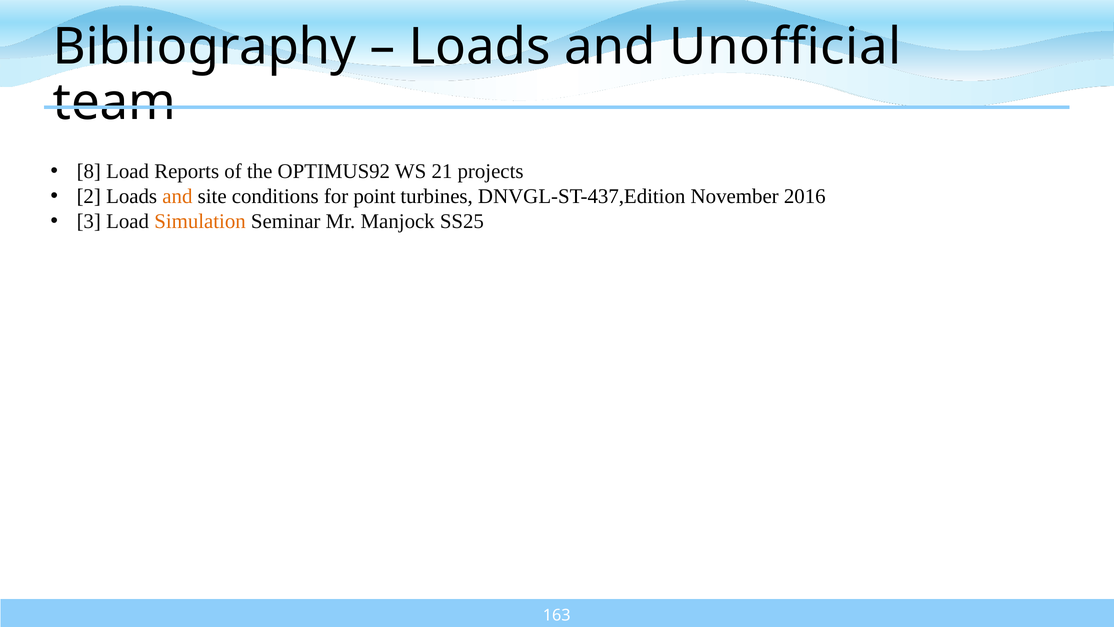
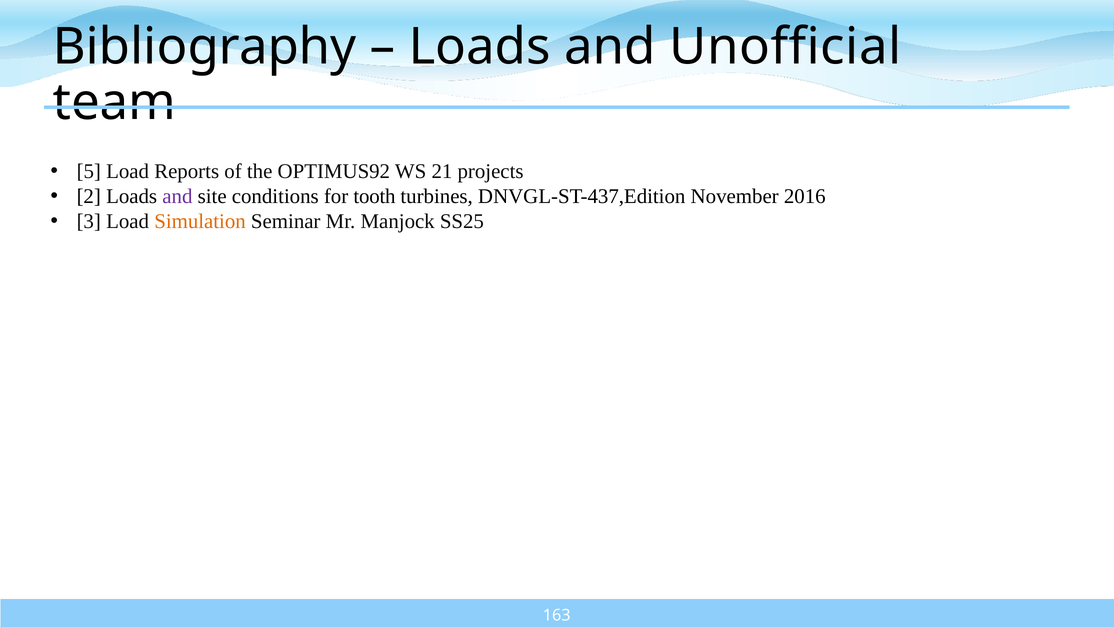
8: 8 -> 5
and at (177, 196) colour: orange -> purple
point: point -> tooth
